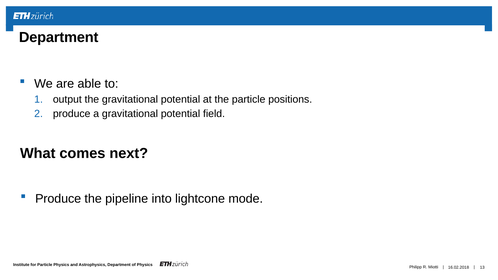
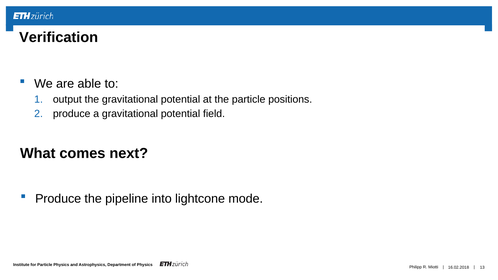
Department at (59, 37): Department -> Verification
